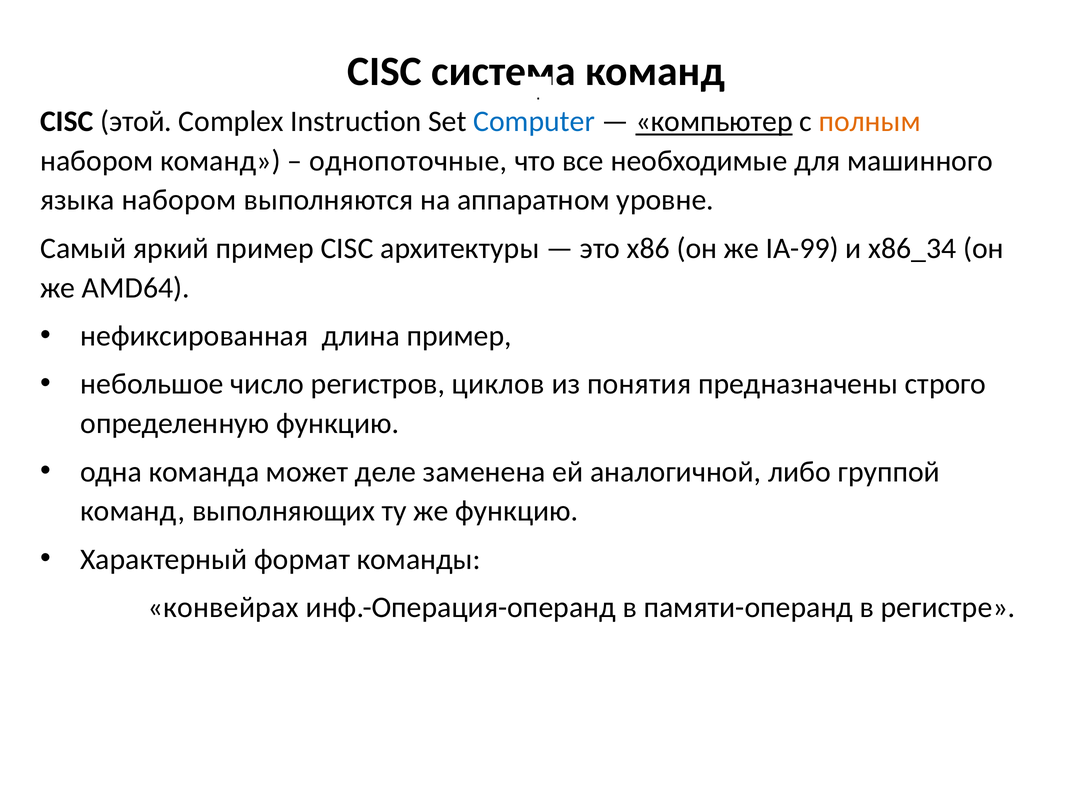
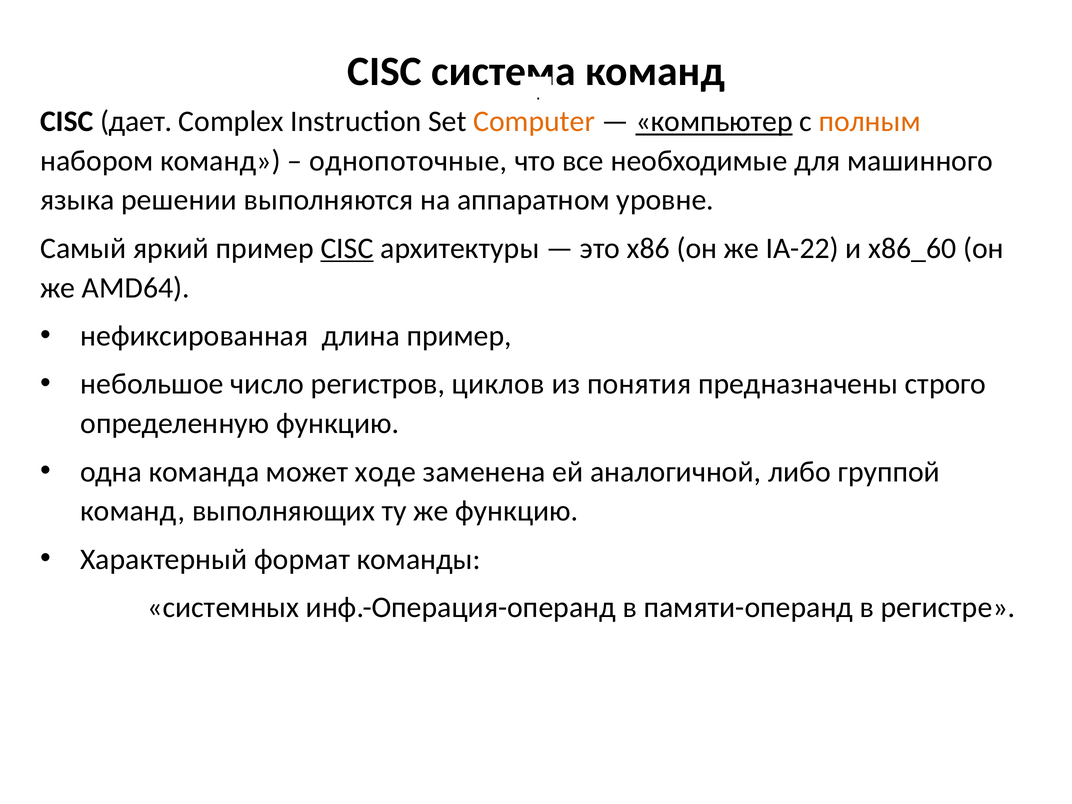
этой: этой -> дает
Computer colour: blue -> orange
языка набором: набором -> решении
CISC at (347, 248) underline: none -> present
IA-99: IA-99 -> IA-22
x86_34: x86_34 -> x86_60
деле: деле -> ходе
конвейрах: конвейрах -> системных
